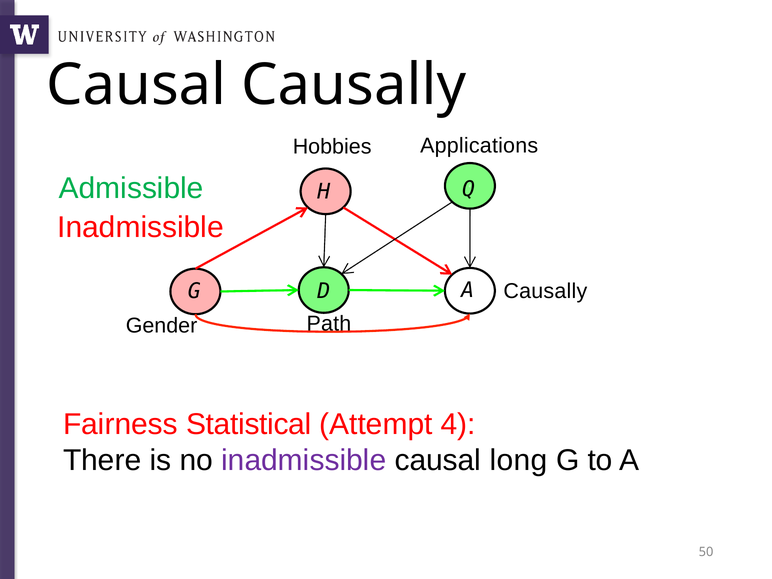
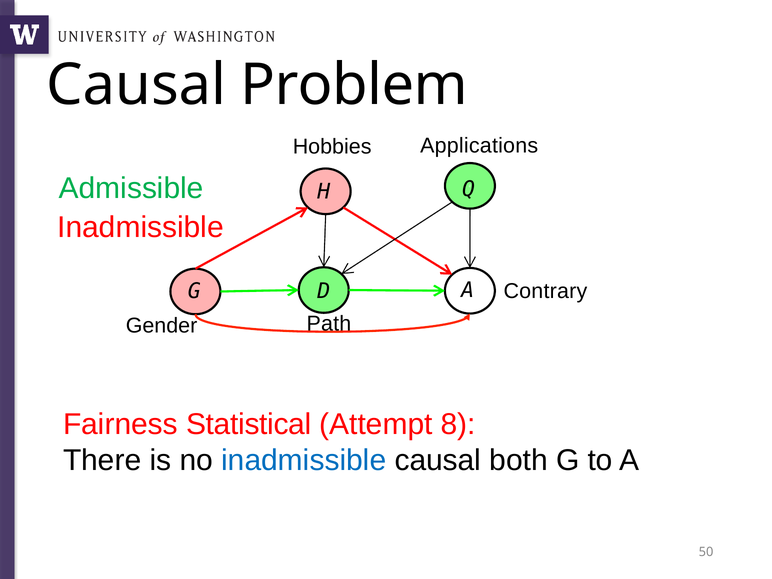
Causal Causally: Causally -> Problem
Causally at (545, 291): Causally -> Contrary
4: 4 -> 8
inadmissible at (304, 460) colour: purple -> blue
long: long -> both
